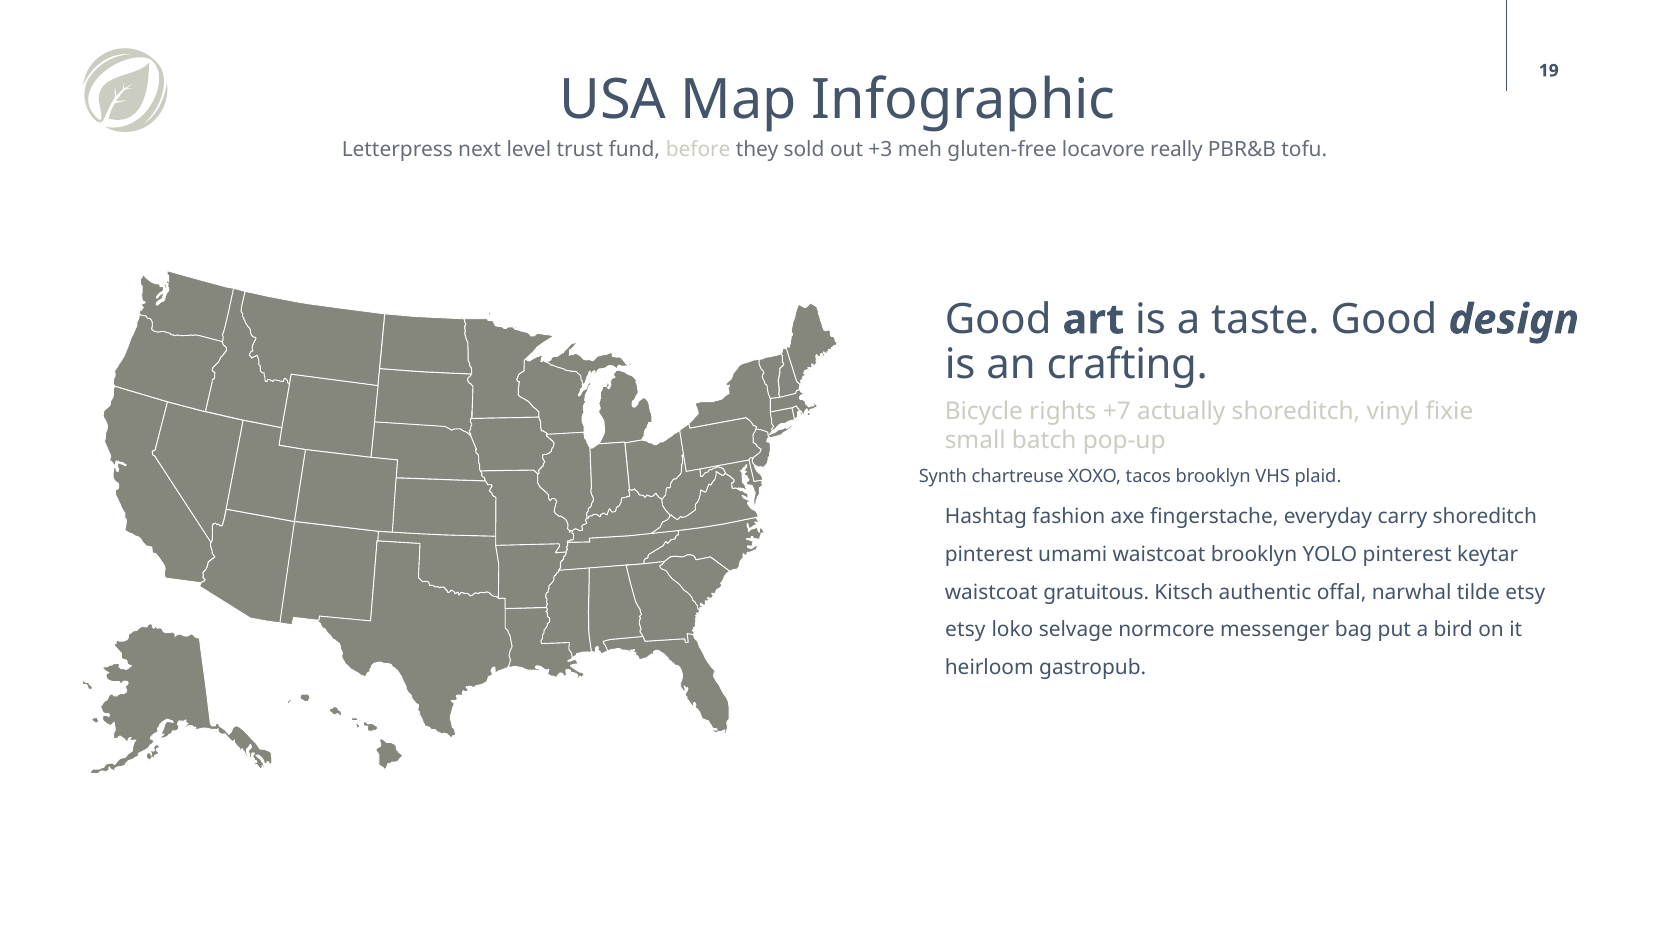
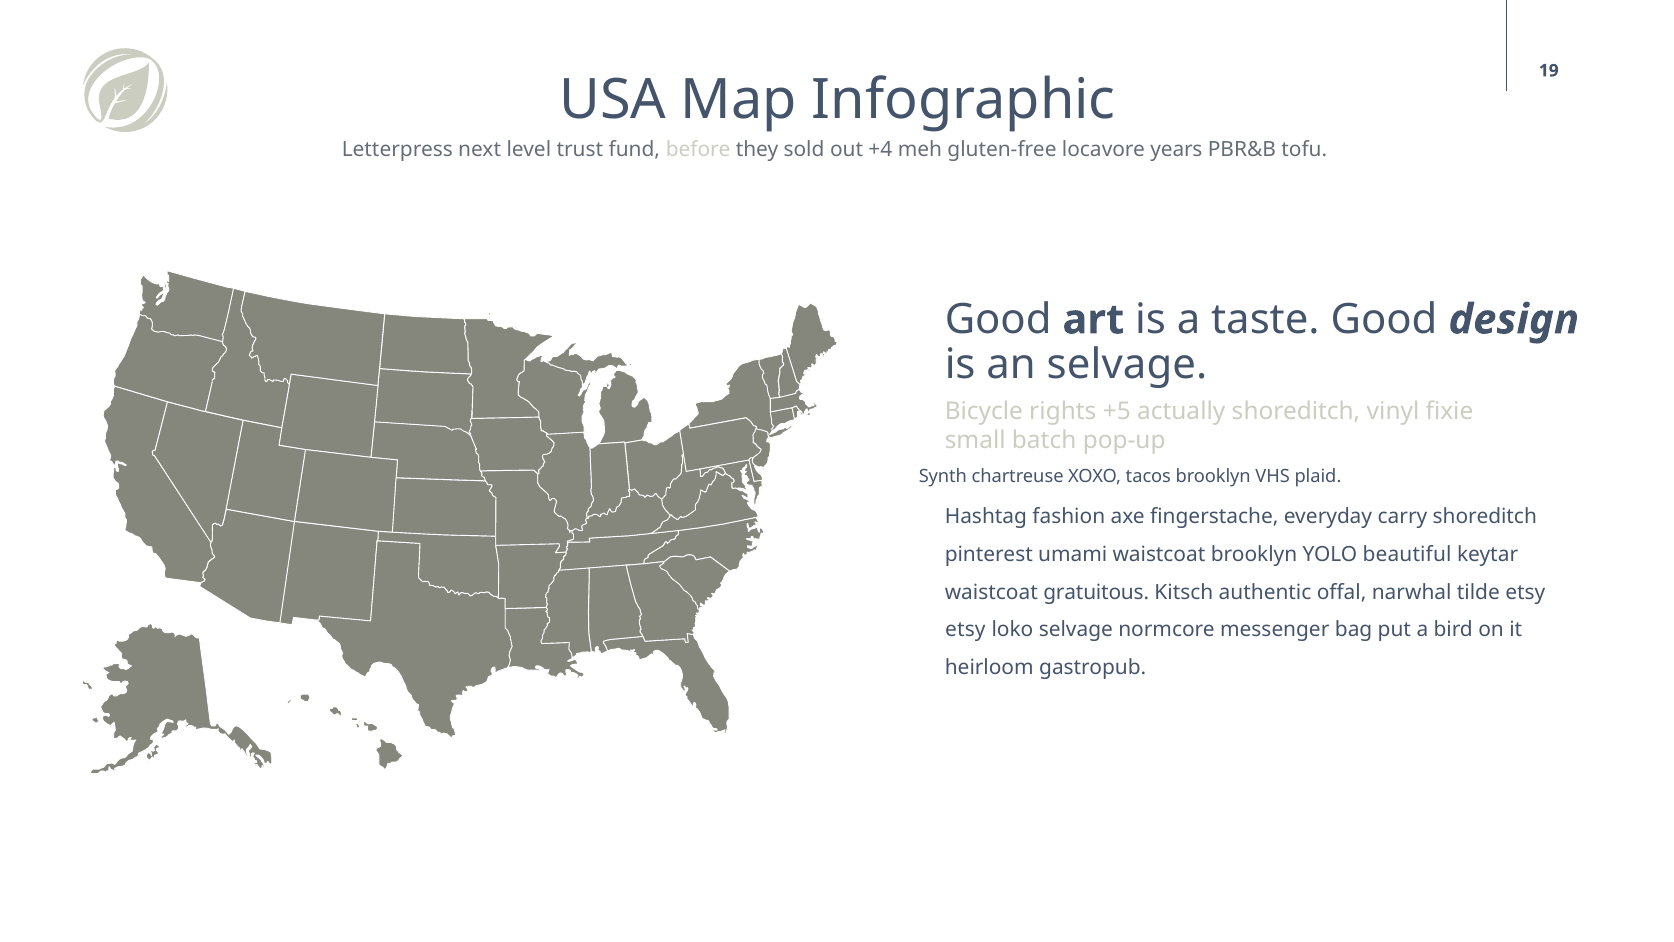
+3: +3 -> +4
really: really -> years
an crafting: crafting -> selvage
+7: +7 -> +5
YOLO pinterest: pinterest -> beautiful
